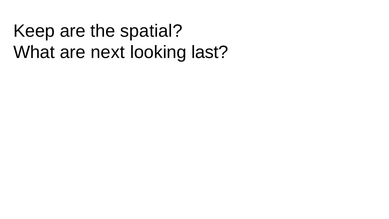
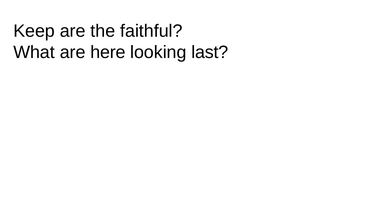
spatial: spatial -> faithful
next: next -> here
